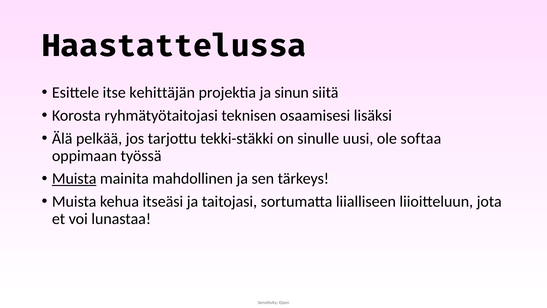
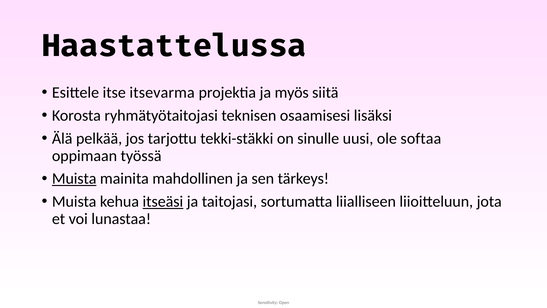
kehittäjän: kehittäjän -> itsevarma
sinun: sinun -> myös
itseäsi underline: none -> present
